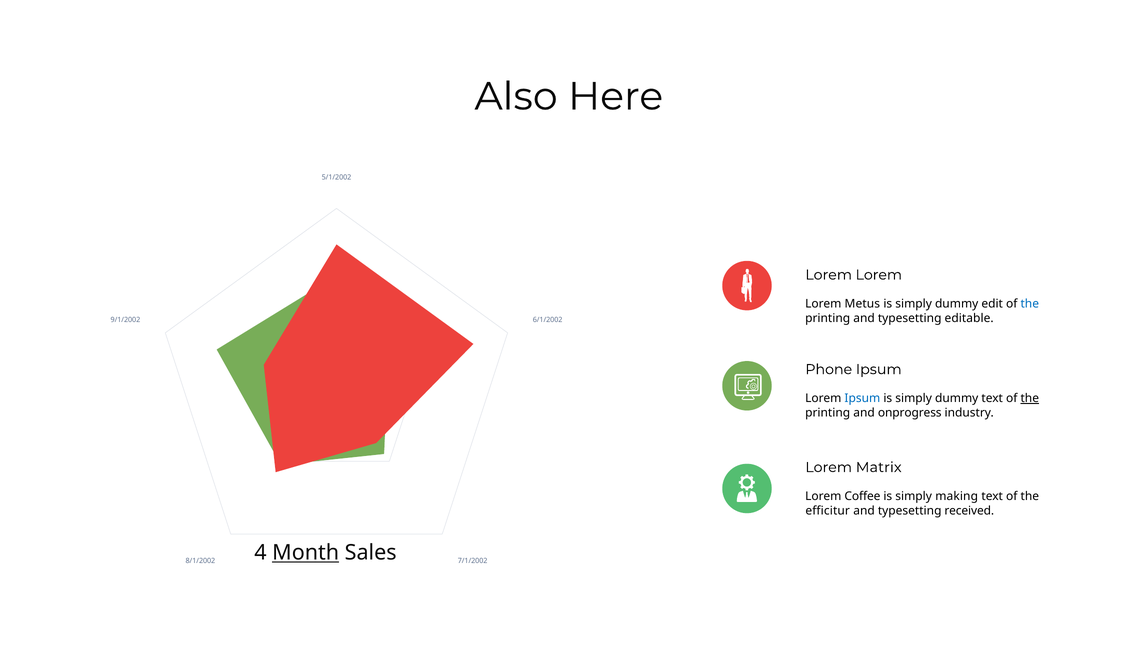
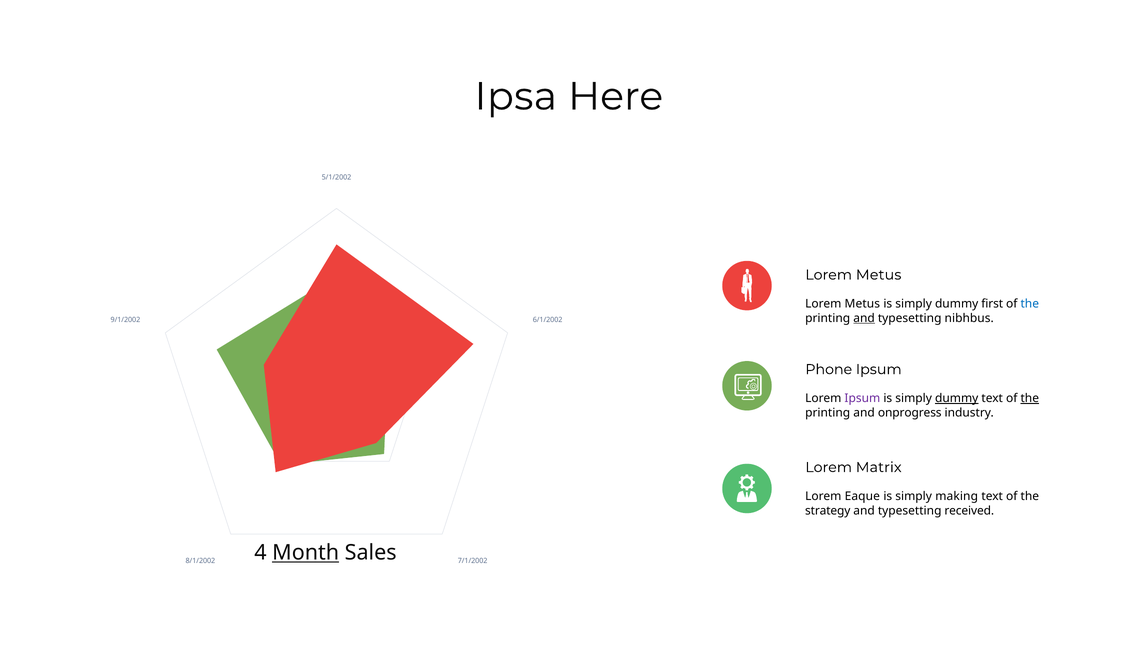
Also: Also -> Ipsa
Lorem at (879, 275): Lorem -> Metus
edit: edit -> first
and at (864, 318) underline: none -> present
editable: editable -> nibhbus
Ipsum at (862, 398) colour: blue -> purple
dummy at (957, 398) underline: none -> present
Coffee: Coffee -> Eaque
efficitur: efficitur -> strategy
